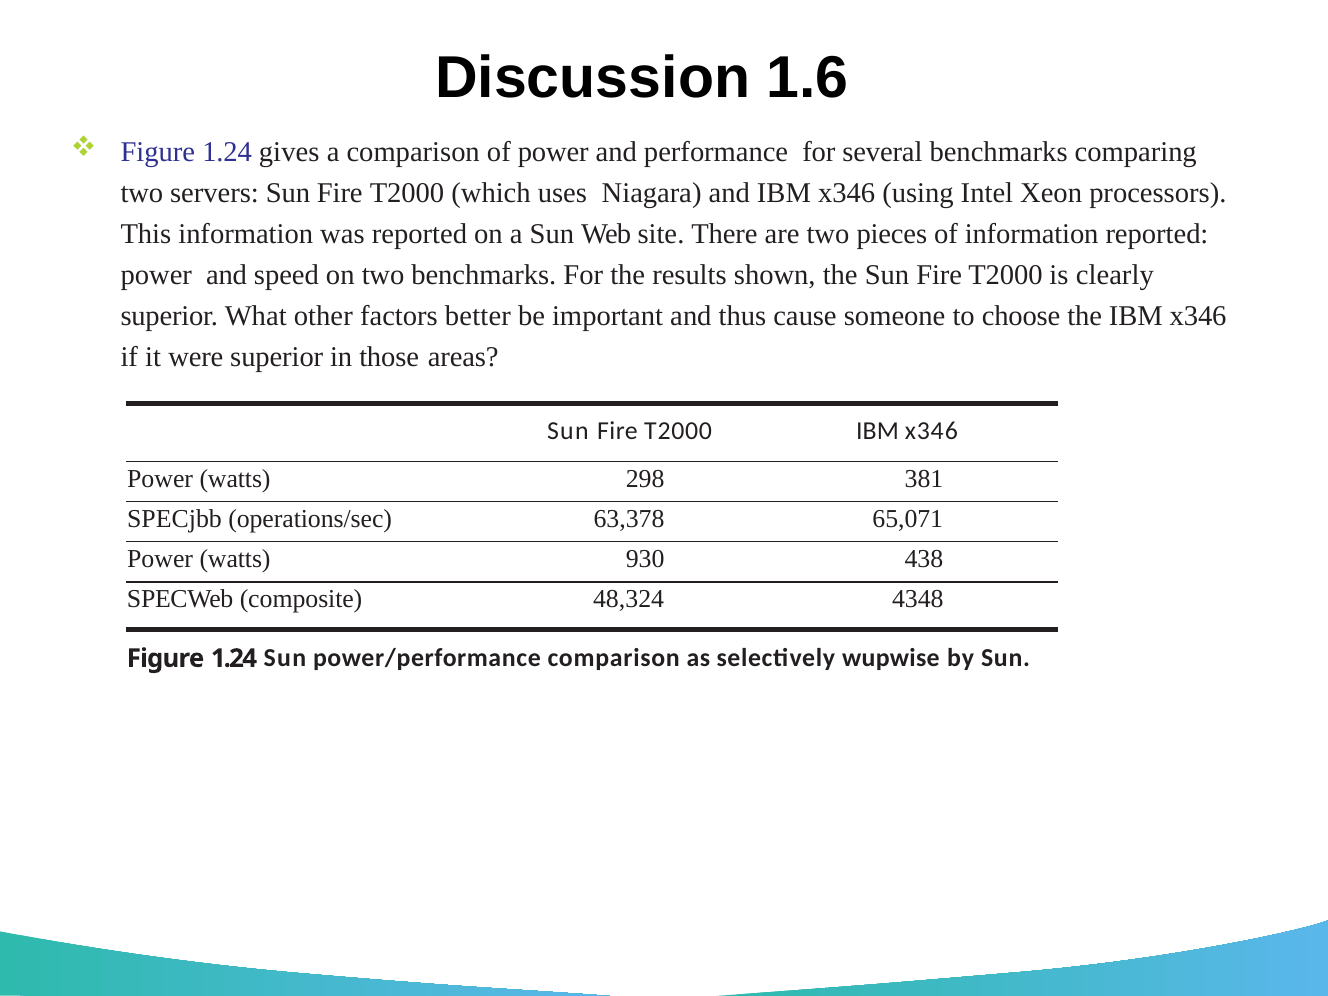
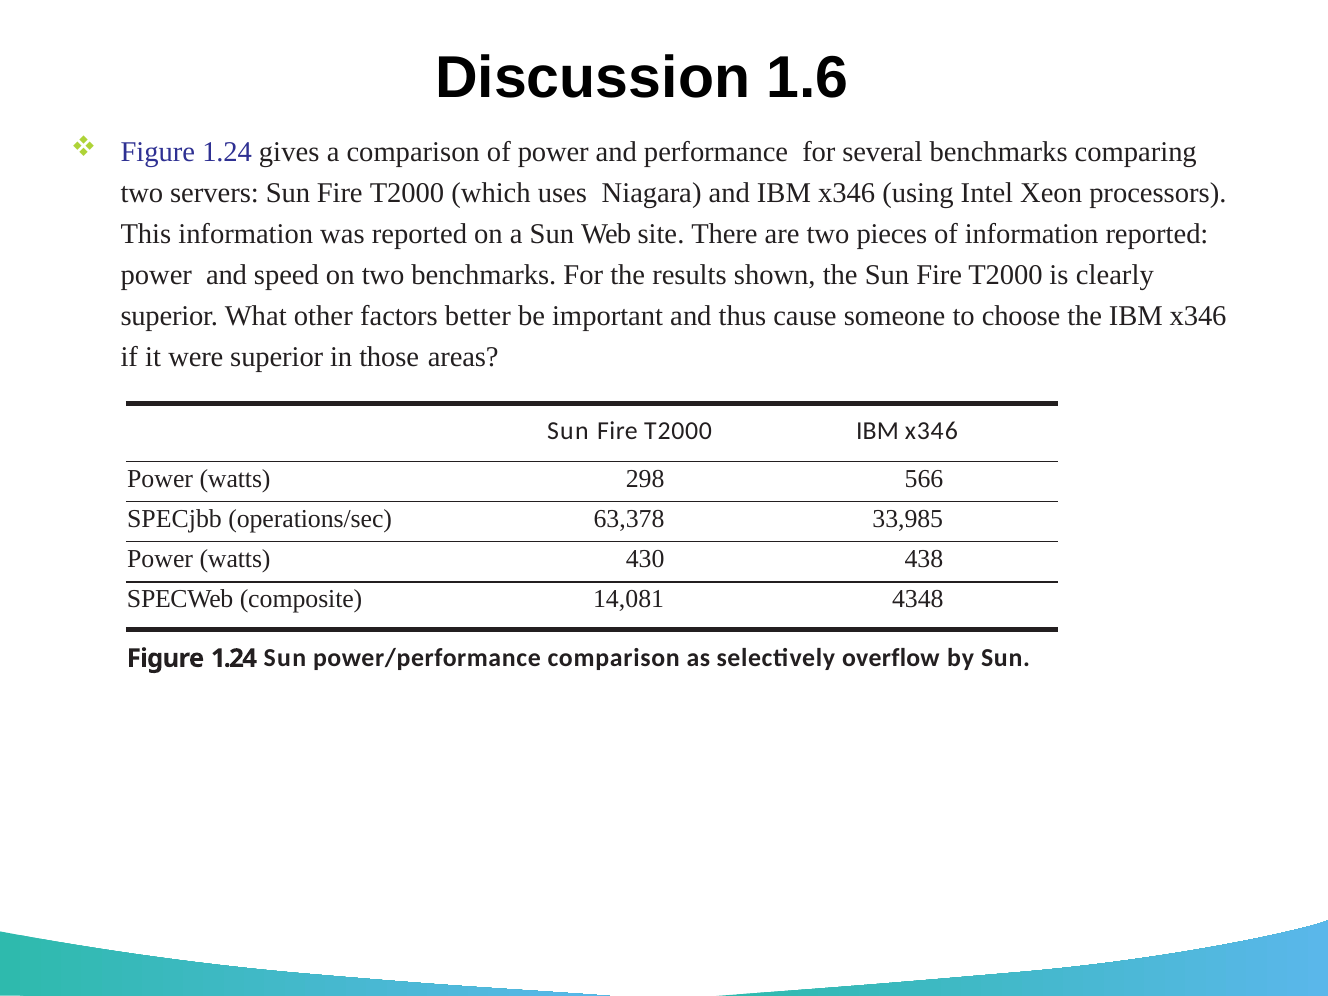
381: 381 -> 566
65,071: 65,071 -> 33,985
930: 930 -> 430
48,324: 48,324 -> 14,081
wupwise: wupwise -> overflow
